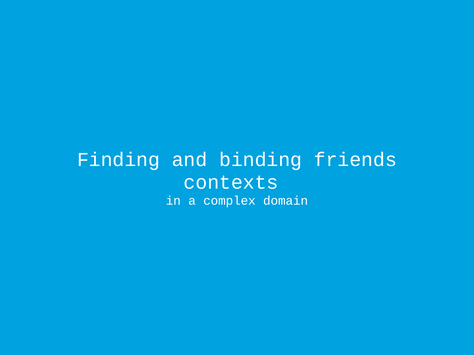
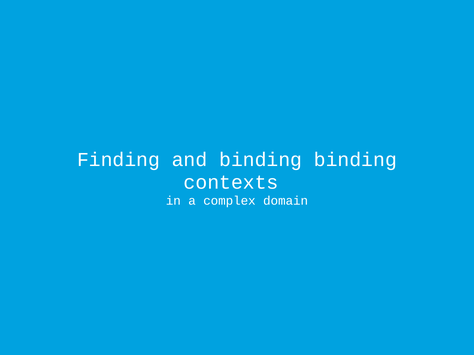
binding friends: friends -> binding
